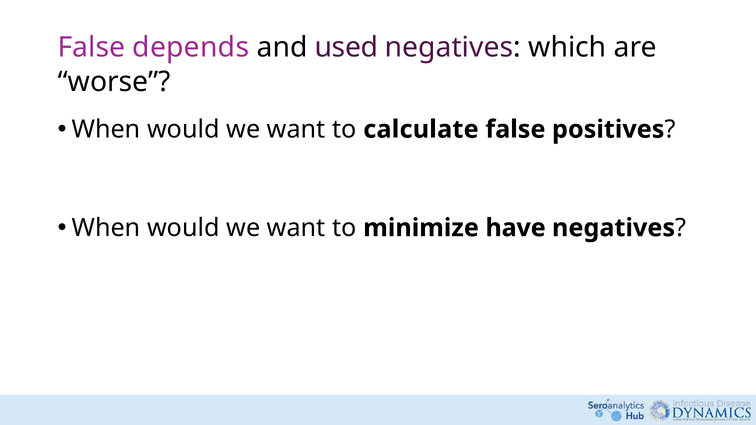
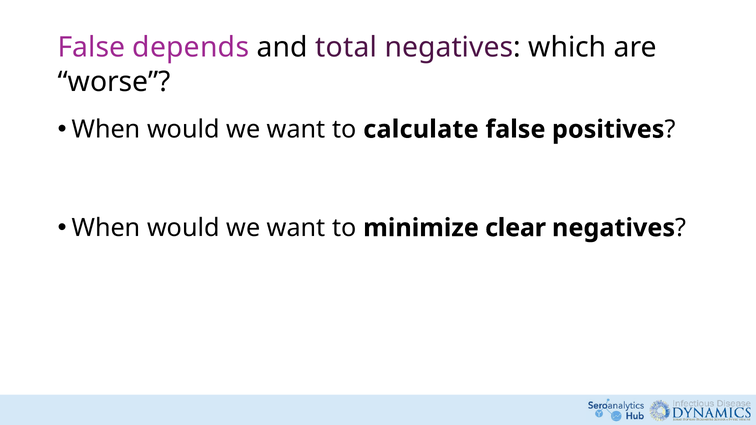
used: used -> total
have: have -> clear
